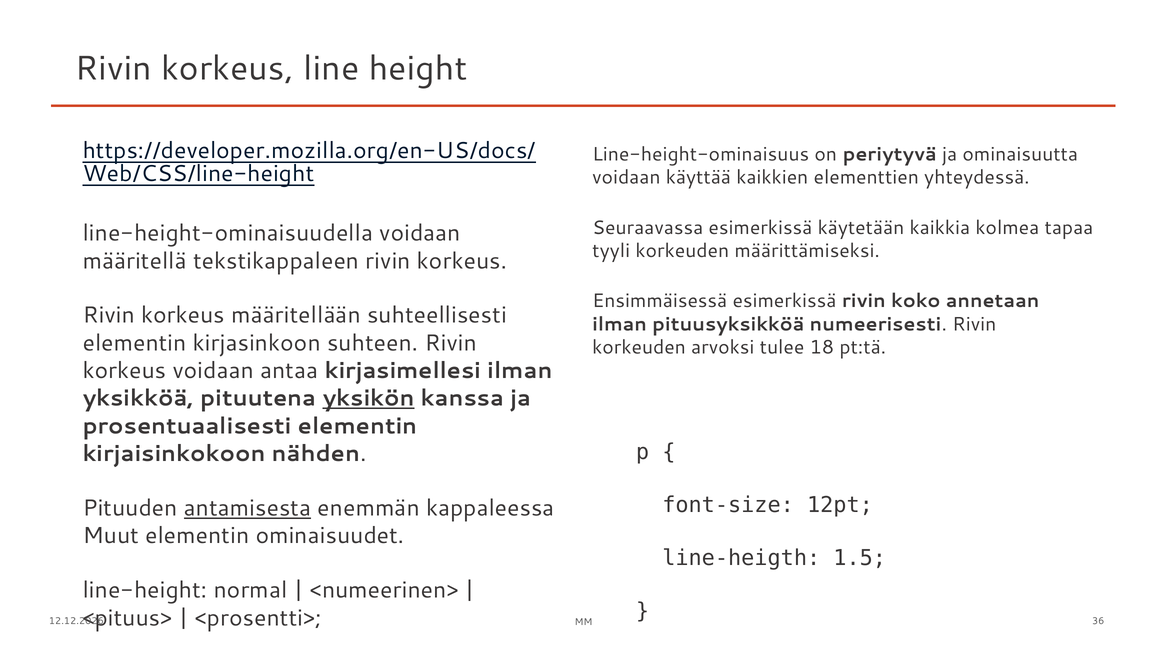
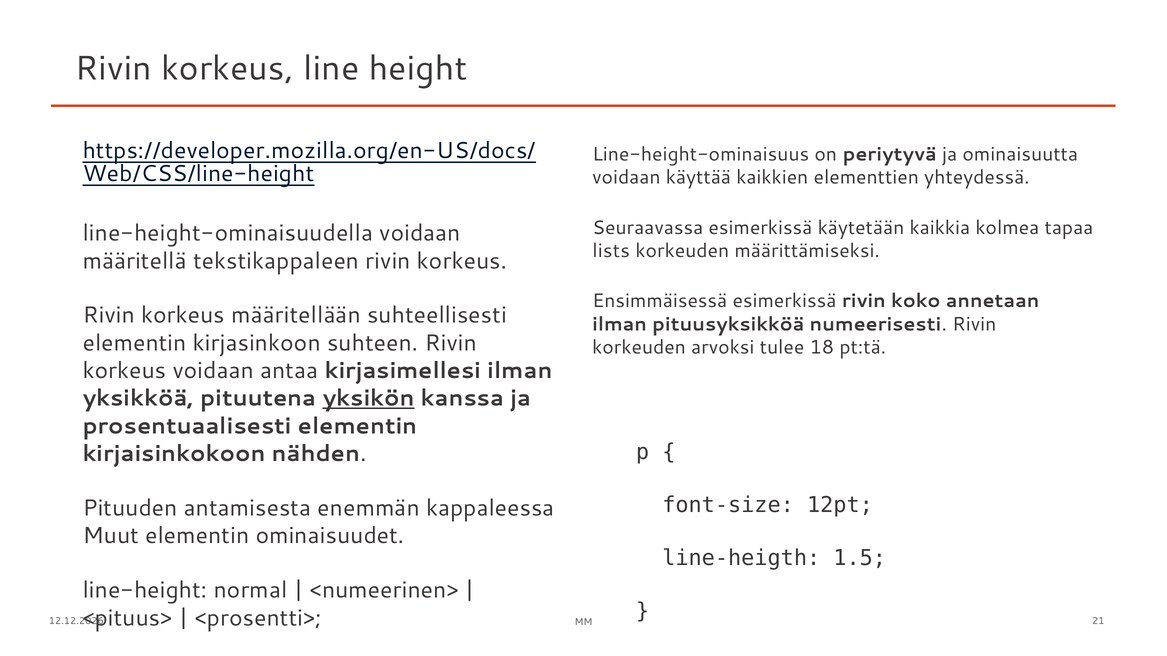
tyyli: tyyli -> lists
antamisesta underline: present -> none
36: 36 -> 21
